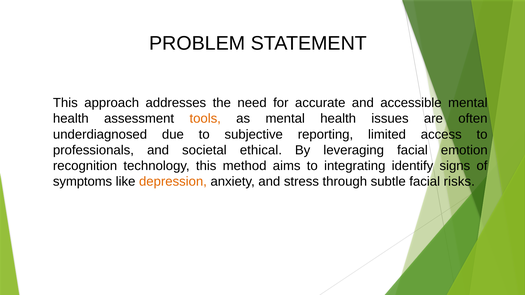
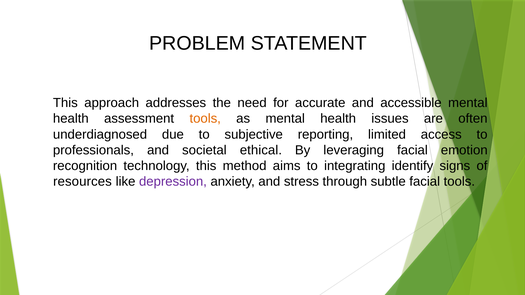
symptoms: symptoms -> resources
depression colour: orange -> purple
facial risks: risks -> tools
